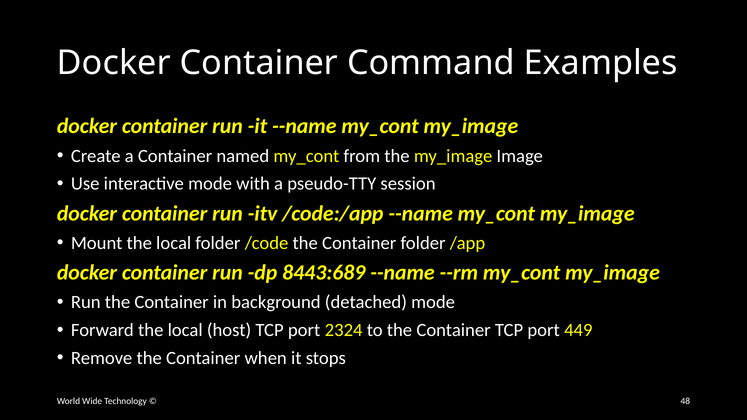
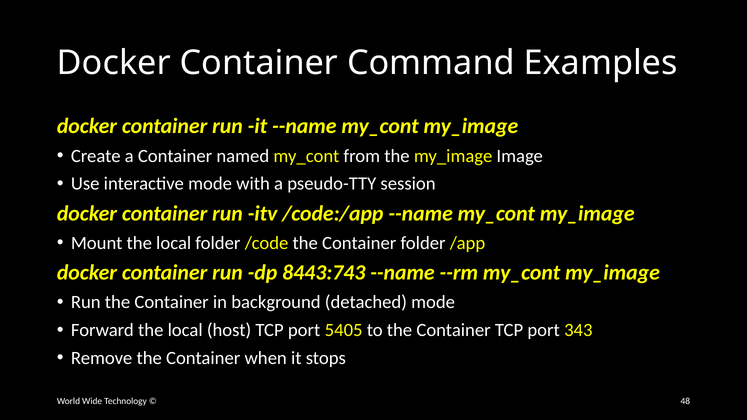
8443:689: 8443:689 -> 8443:743
2324: 2324 -> 5405
449: 449 -> 343
